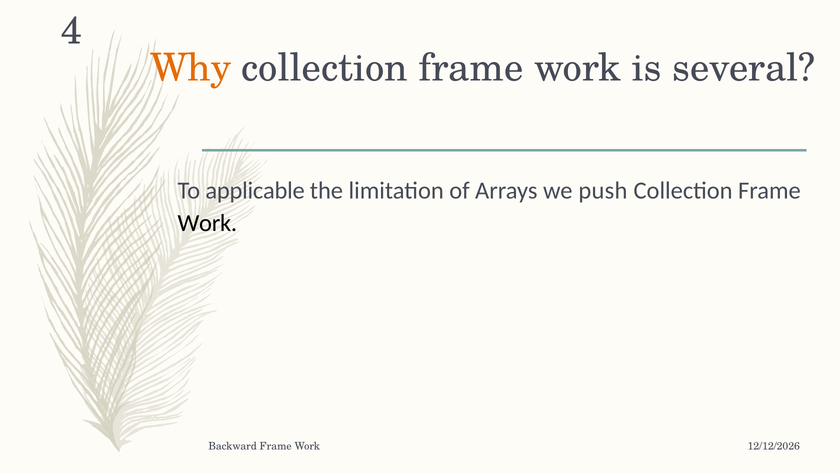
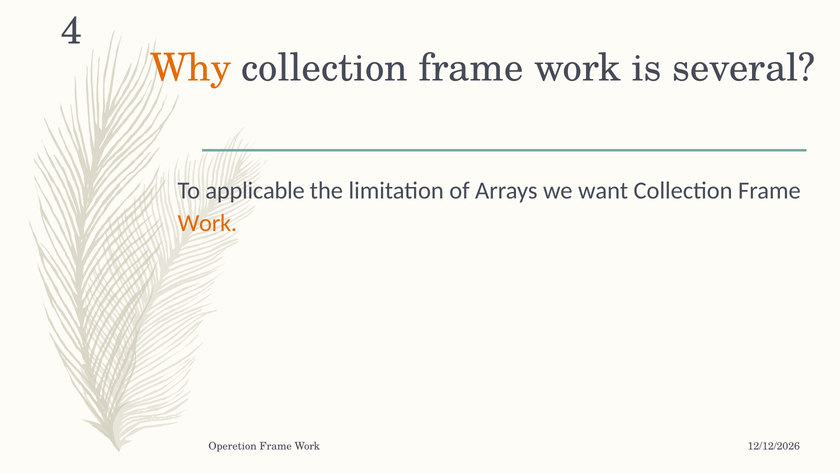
push: push -> want
Work at (207, 223) colour: black -> orange
Backward: Backward -> Operetion
